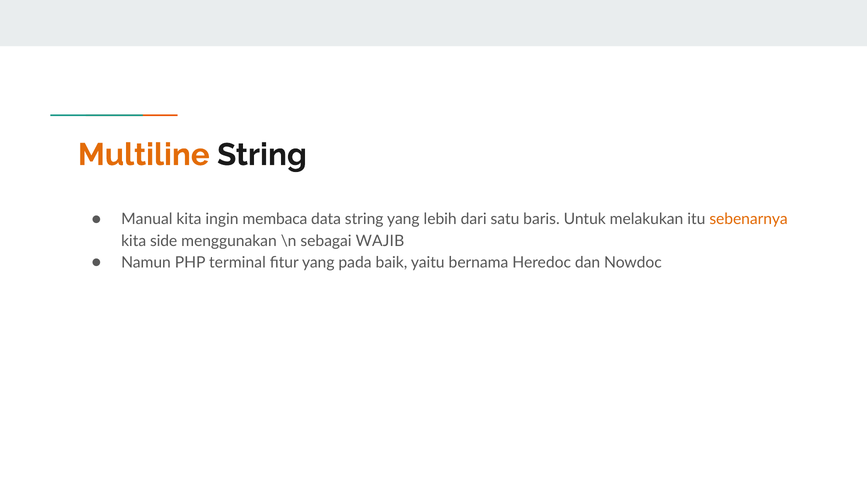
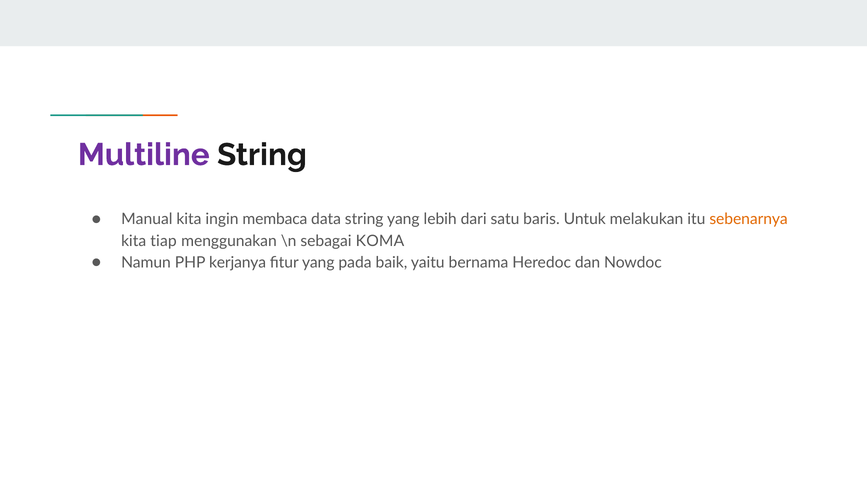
Multiline colour: orange -> purple
side: side -> tiap
WAJIB: WAJIB -> KOMA
terminal: terminal -> kerjanya
